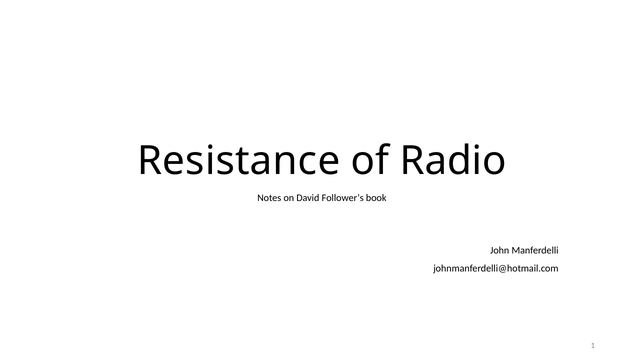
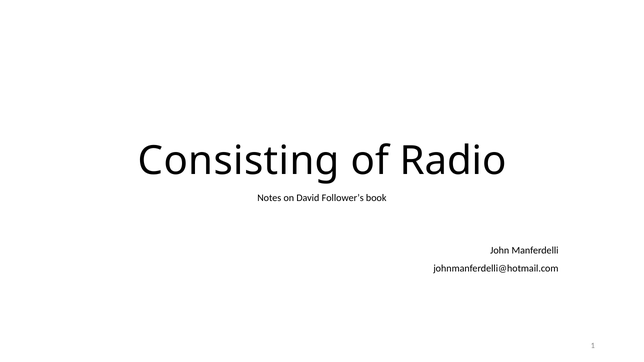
Resistance: Resistance -> Consisting
